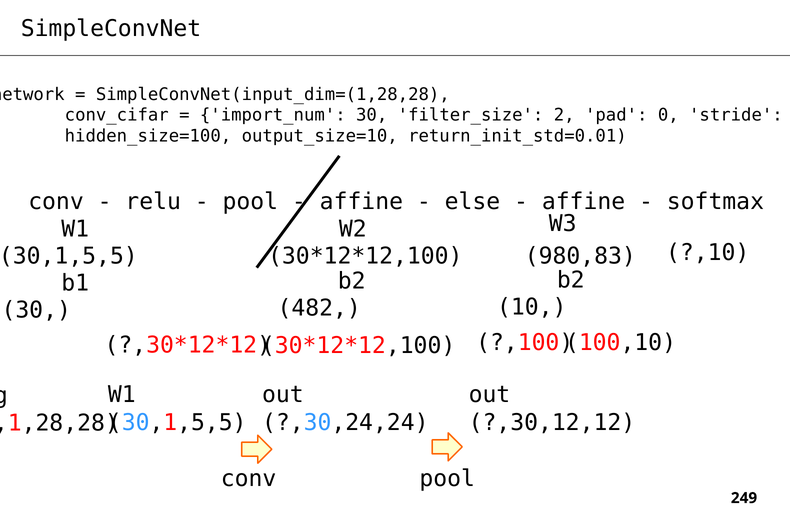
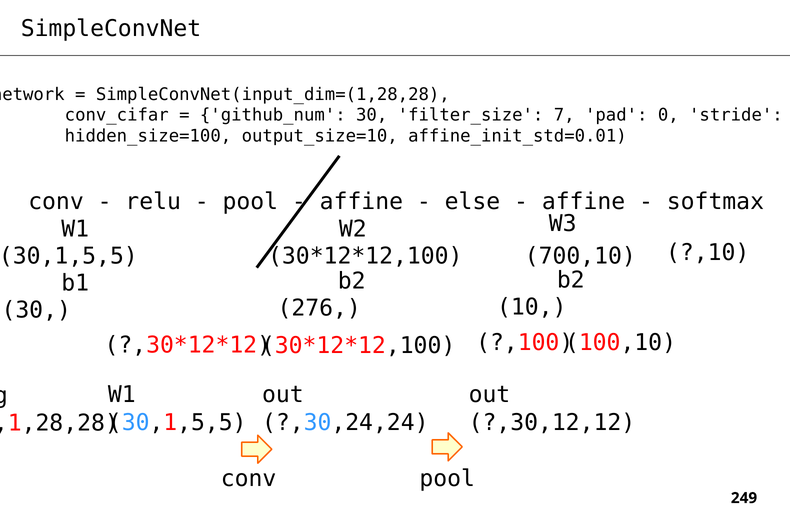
import_num: import_num -> github_num
2: 2 -> 7
return_init_std=0.01: return_init_std=0.01 -> affine_init_std=0.01
980,83: 980,83 -> 700,10
482: 482 -> 276
